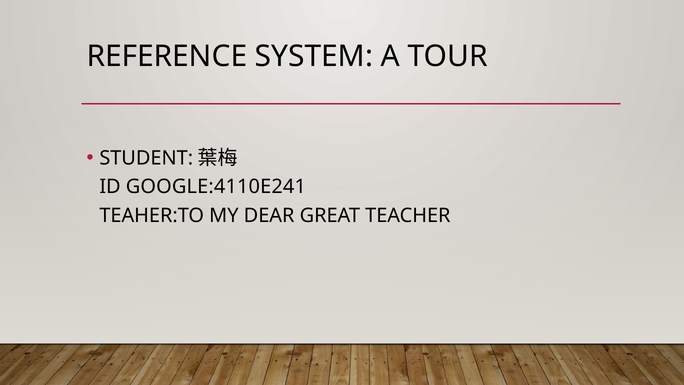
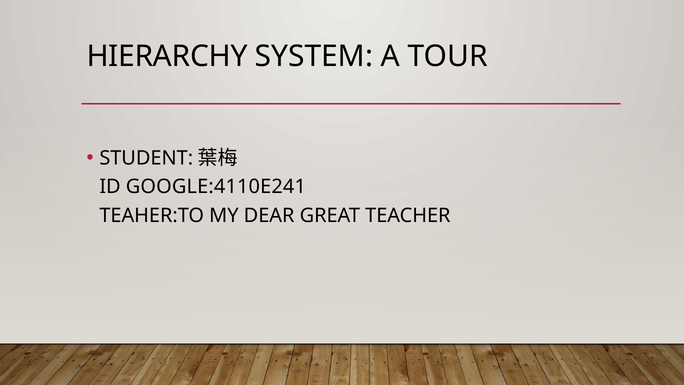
REFERENCE: REFERENCE -> HIERARCHY
